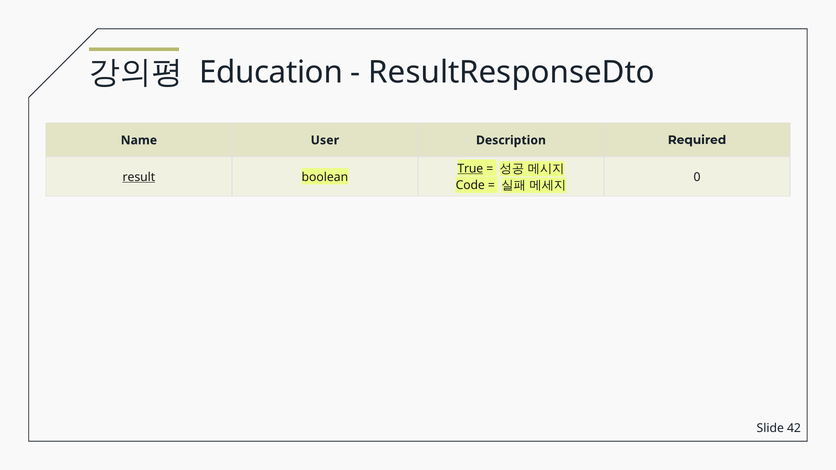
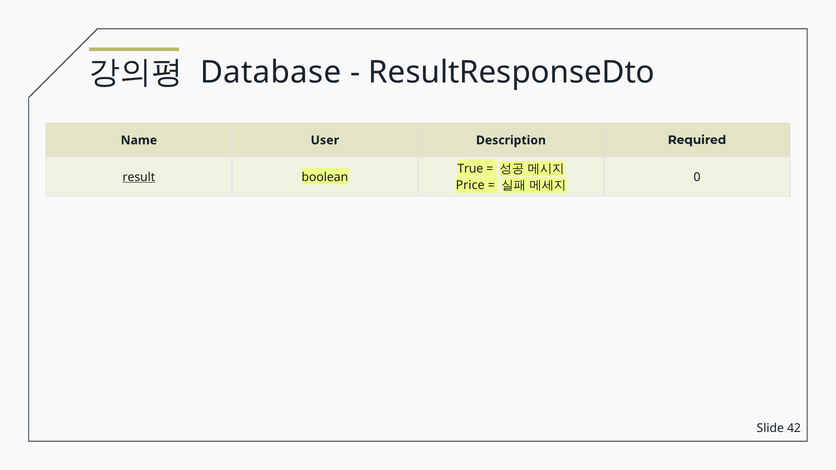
Education: Education -> Database
True underline: present -> none
Code: Code -> Price
